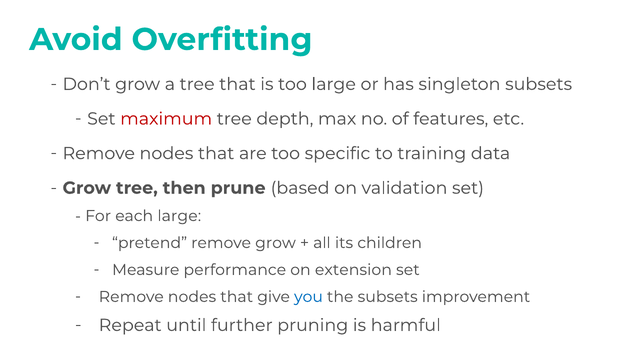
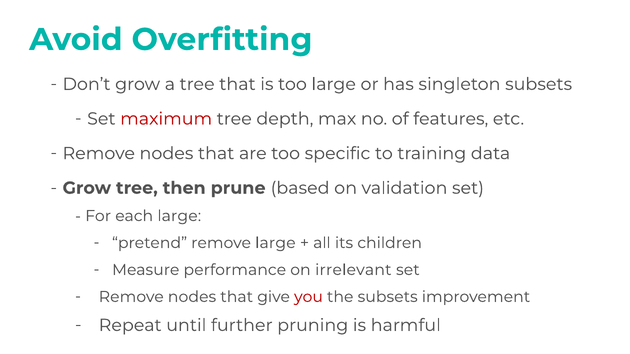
remove grow: grow -> large
extension: extension -> irrelevant
you colour: blue -> red
